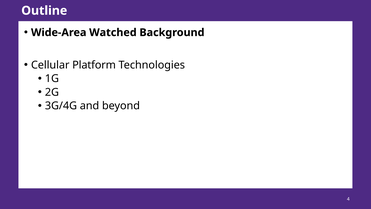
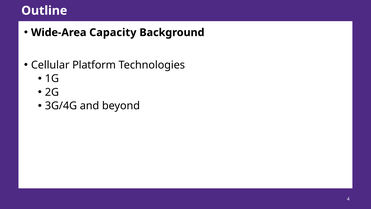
Watched: Watched -> Capacity
